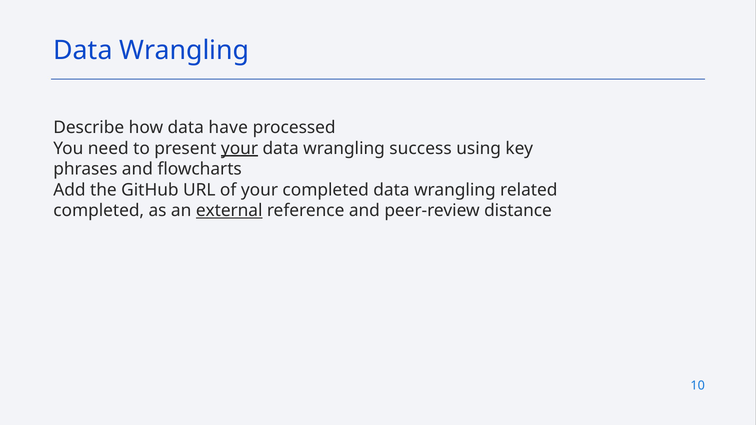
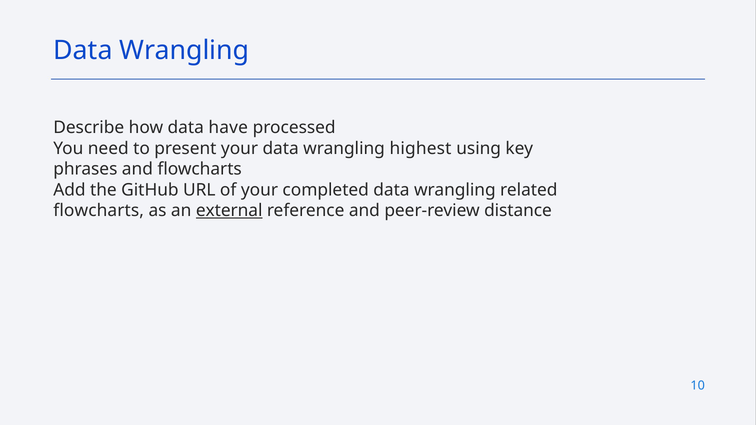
your at (240, 148) underline: present -> none
success: success -> highest
completed at (99, 211): completed -> flowcharts
